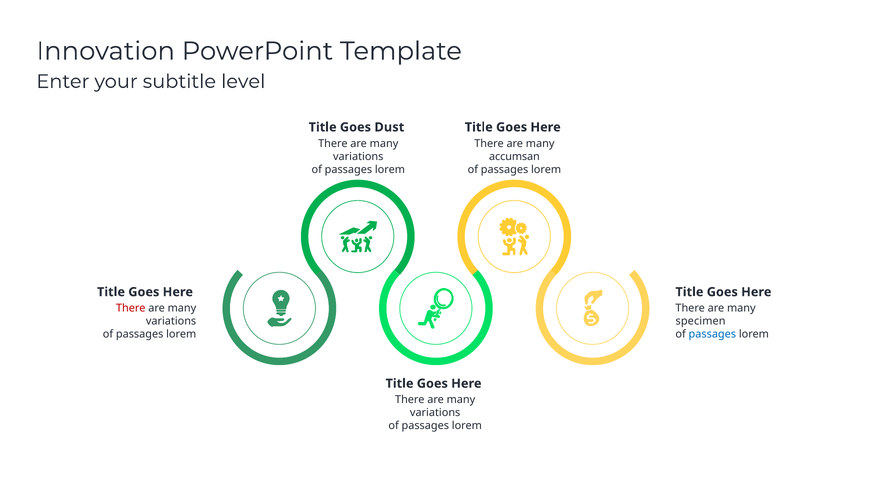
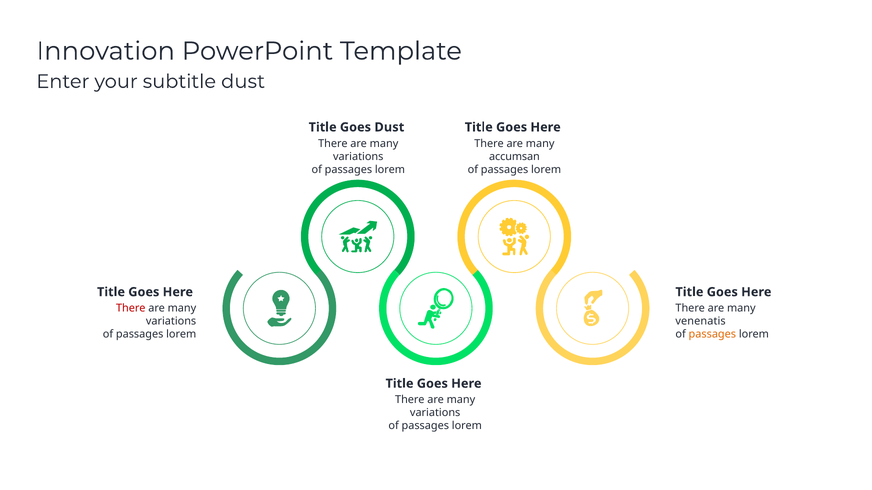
subtitle level: level -> dust
specimen: specimen -> venenatis
passages at (712, 335) colour: blue -> orange
